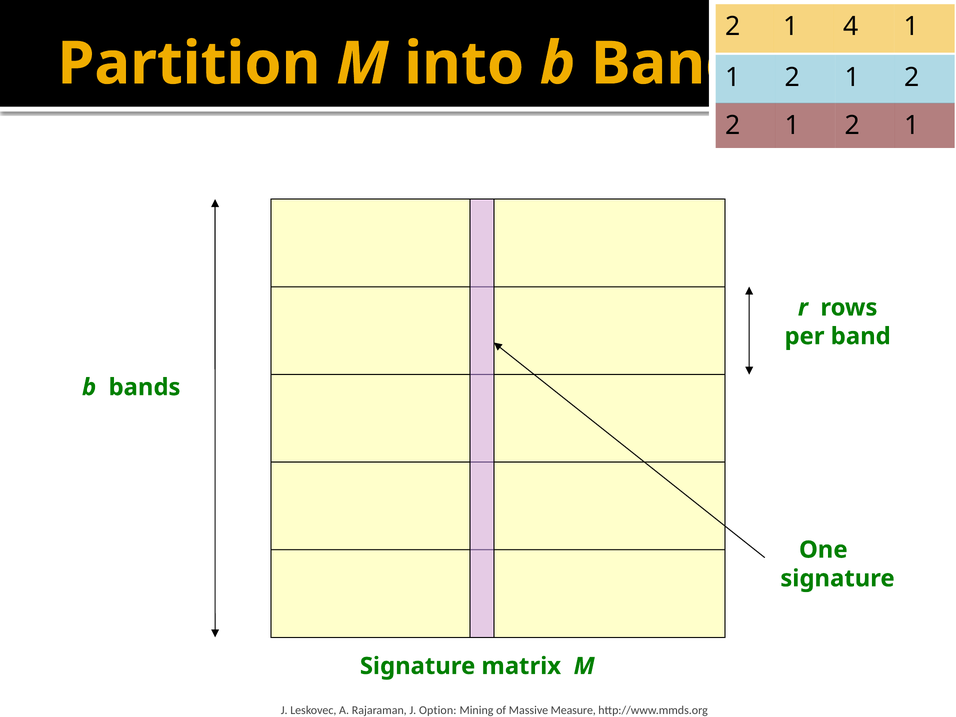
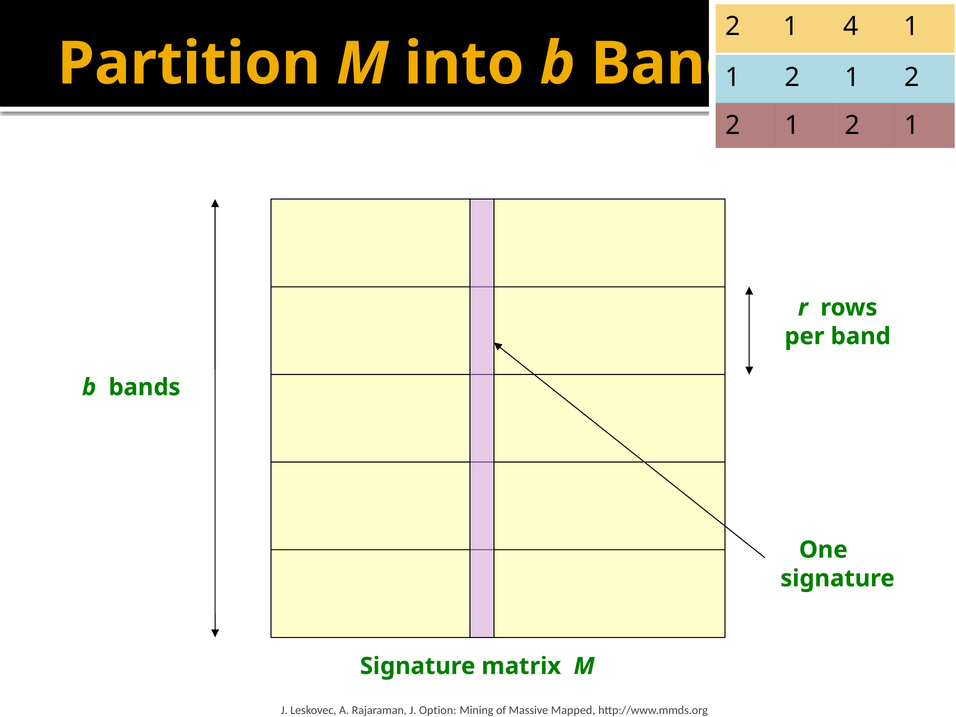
Measure: Measure -> Mapped
